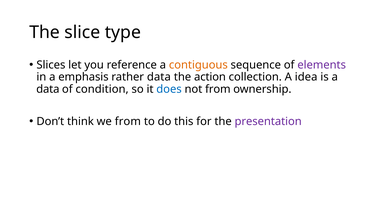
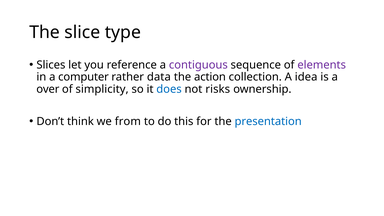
contiguous colour: orange -> purple
emphasis: emphasis -> computer
data at (48, 89): data -> over
condition: condition -> simplicity
not from: from -> risks
presentation colour: purple -> blue
